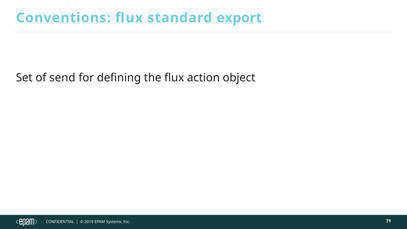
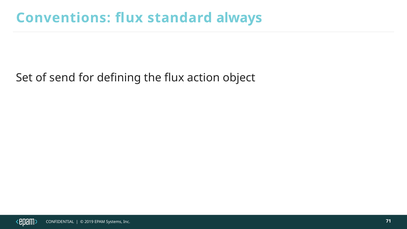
export: export -> always
